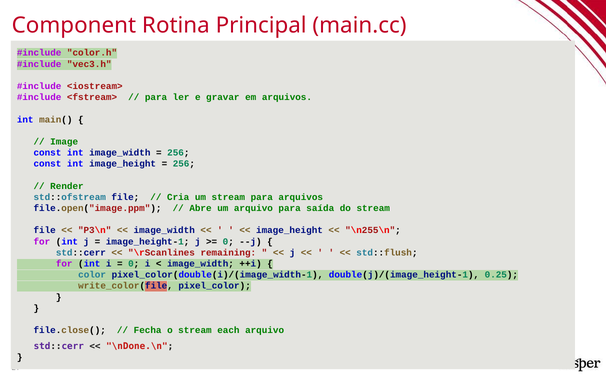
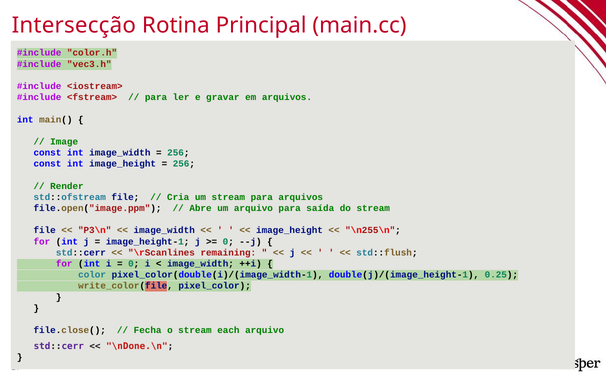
Component: Component -> Intersecção
